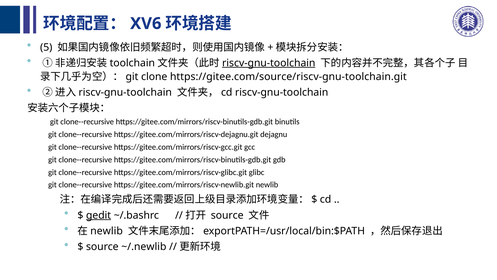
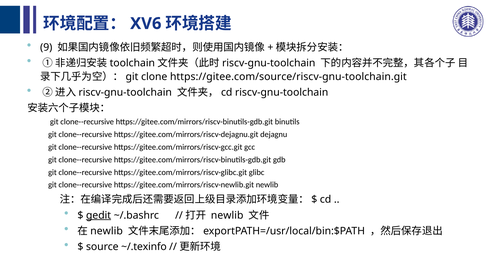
5: 5 -> 9
riscv-gnu-toolchain at (269, 63) underline: present -> none
source at (227, 215): source -> newlib
~/.newlib: ~/.newlib -> ~/.texinfo
